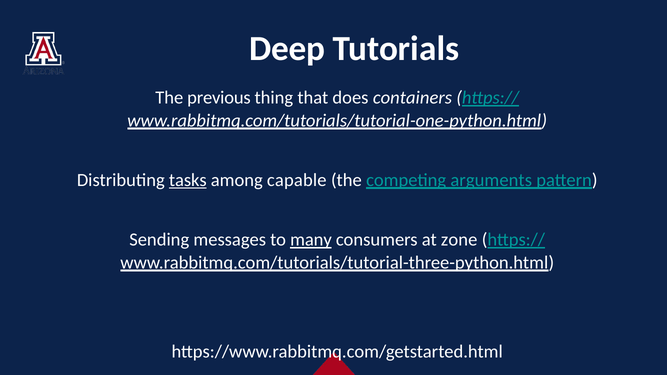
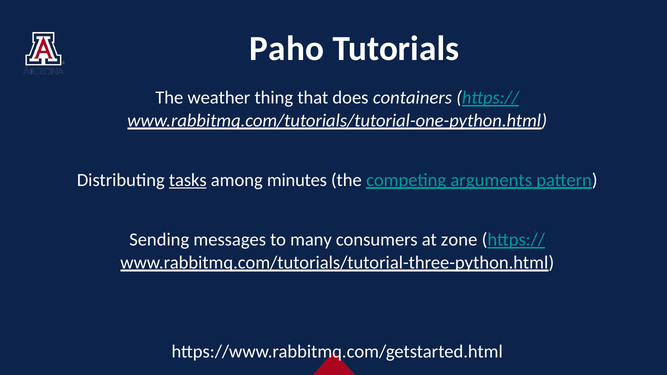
Deep: Deep -> Paho
previous: previous -> weather
capable: capable -> minutes
many underline: present -> none
